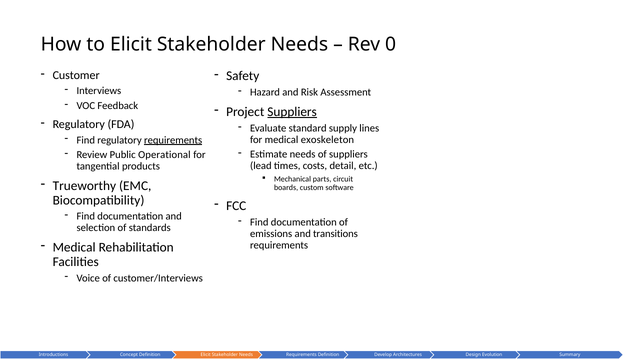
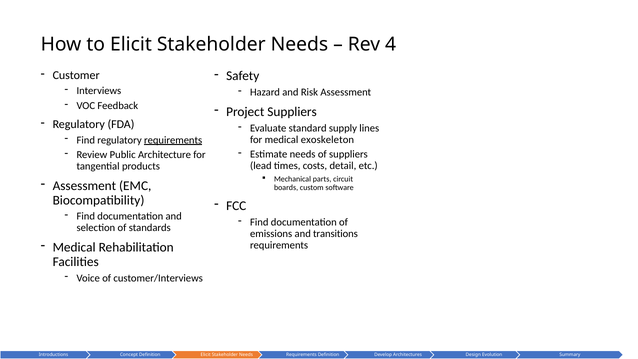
0: 0 -> 4
Suppliers at (292, 112) underline: present -> none
Operational: Operational -> Architecture
Trueworthy at (84, 186): Trueworthy -> Assessment
